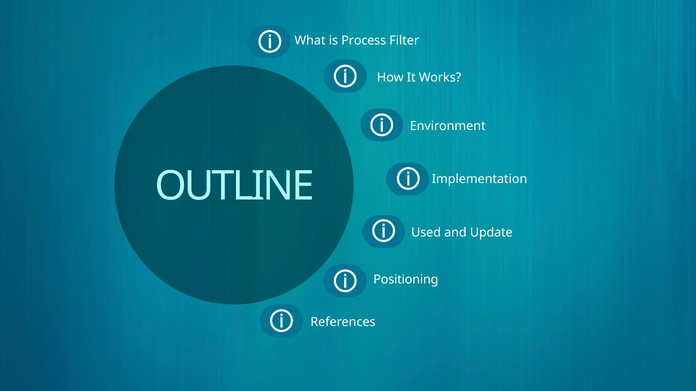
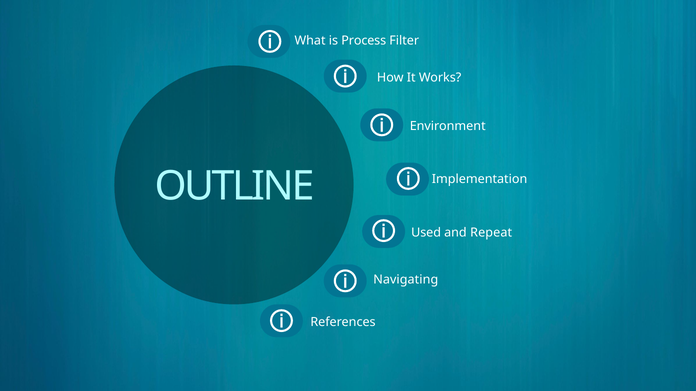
Update: Update -> Repeat
Positioning: Positioning -> Navigating
